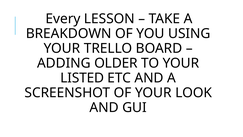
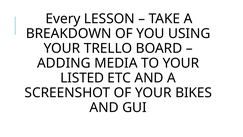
OLDER: OLDER -> MEDIA
LOOK: LOOK -> BIKES
